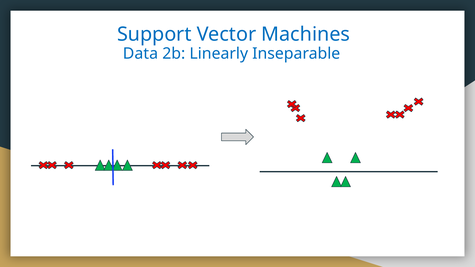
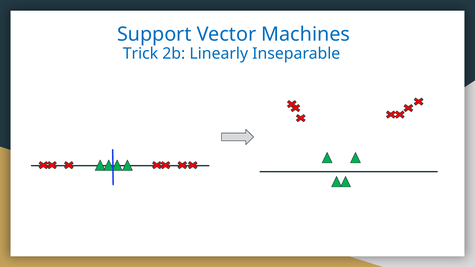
Data: Data -> Trick
